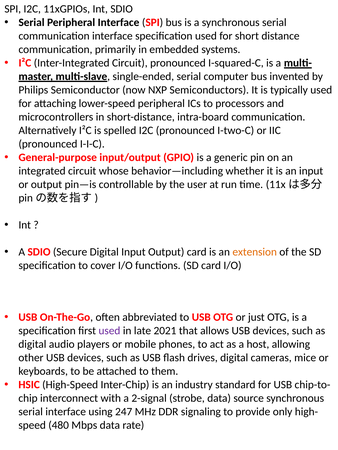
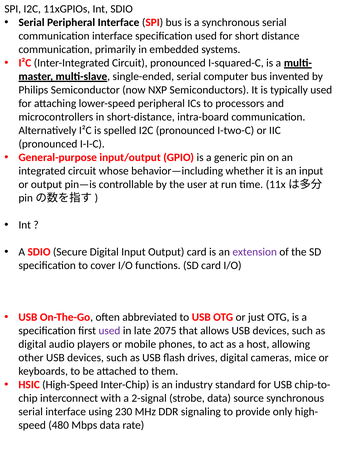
extension colour: orange -> purple
2021: 2021 -> 2075
247: 247 -> 230
